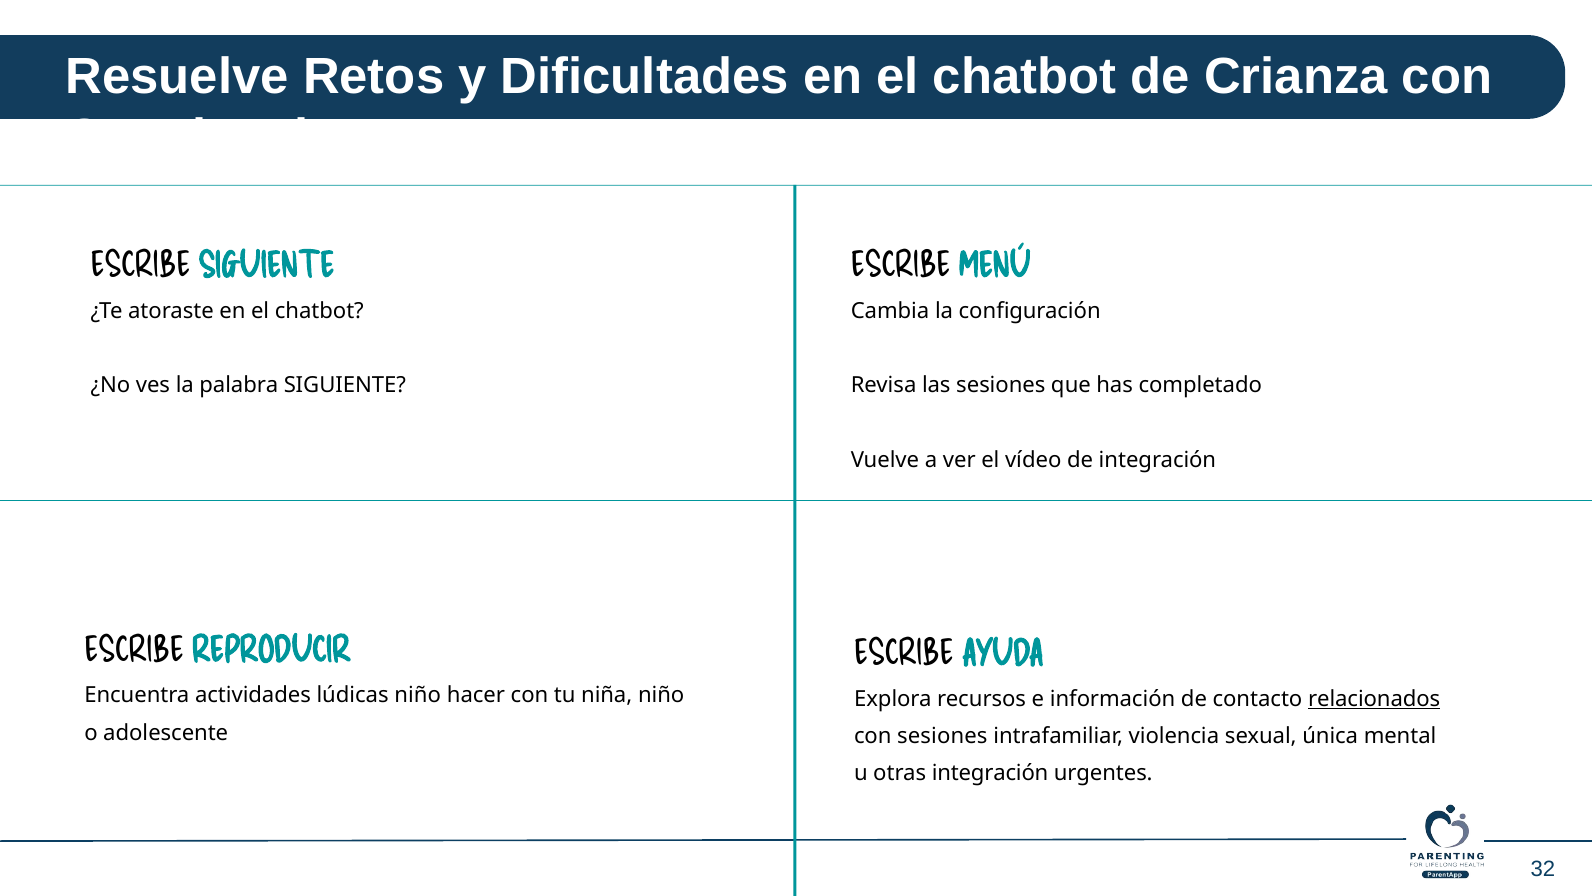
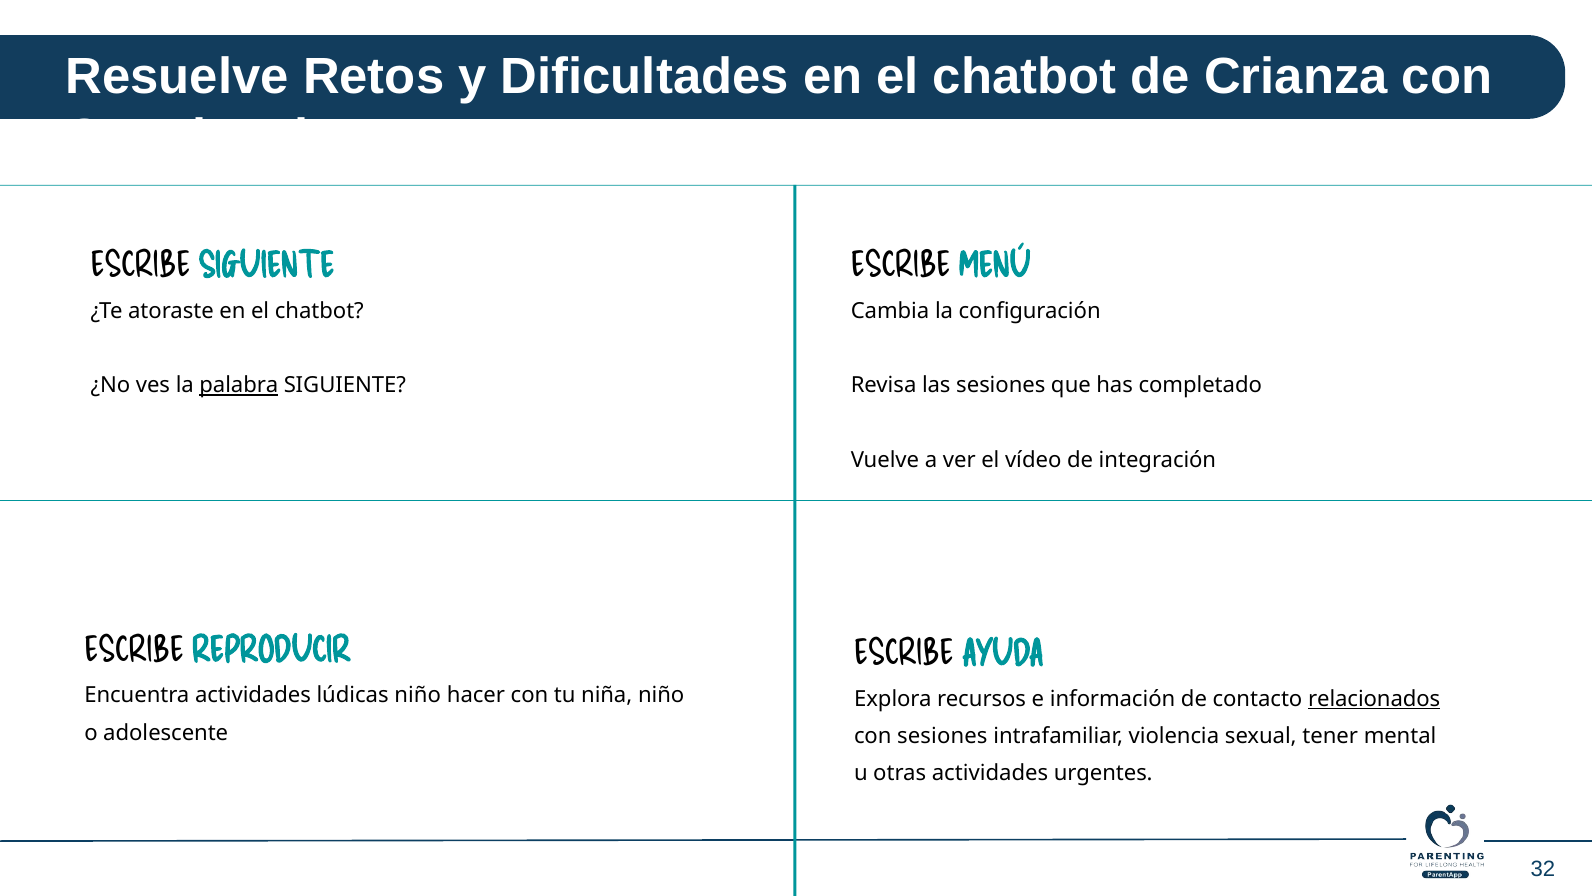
palabra underline: none -> present
única: única -> tener
otras integración: integración -> actividades
